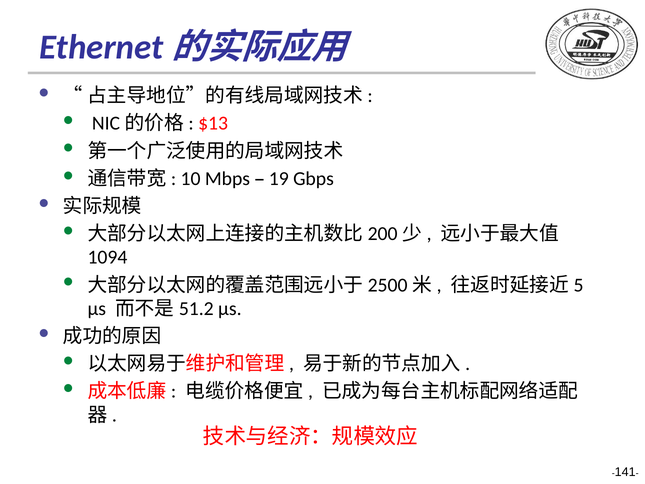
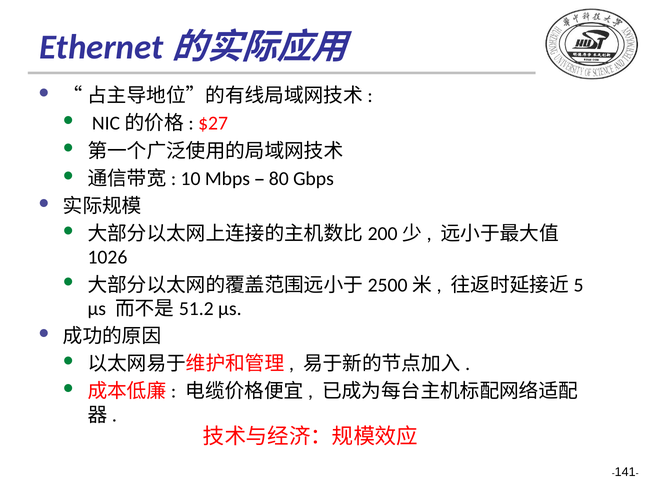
$13: $13 -> $27
19: 19 -> 80
1094: 1094 -> 1026
